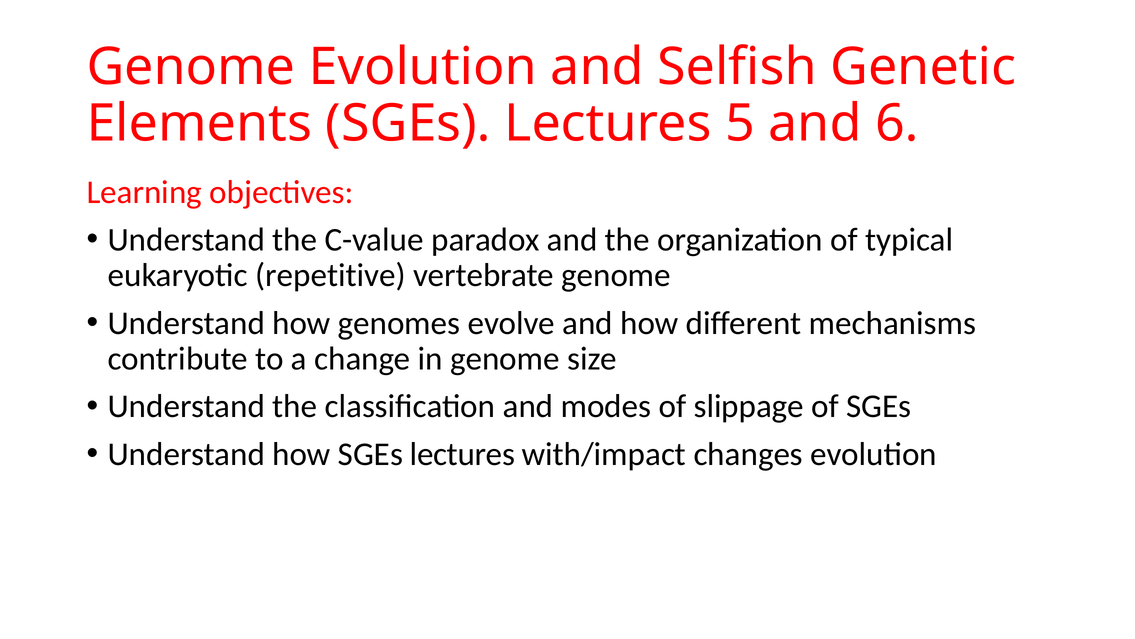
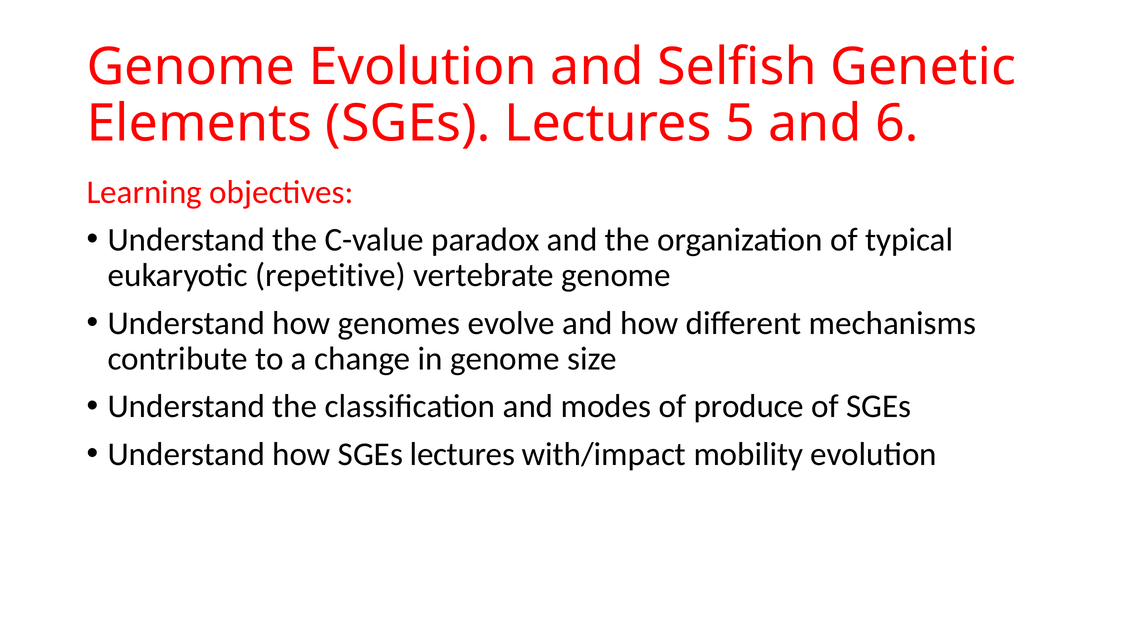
slippage: slippage -> produce
changes: changes -> mobility
